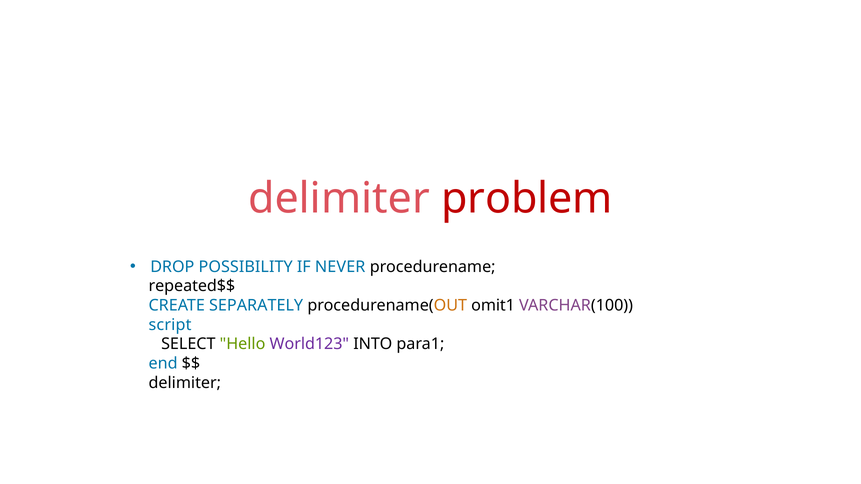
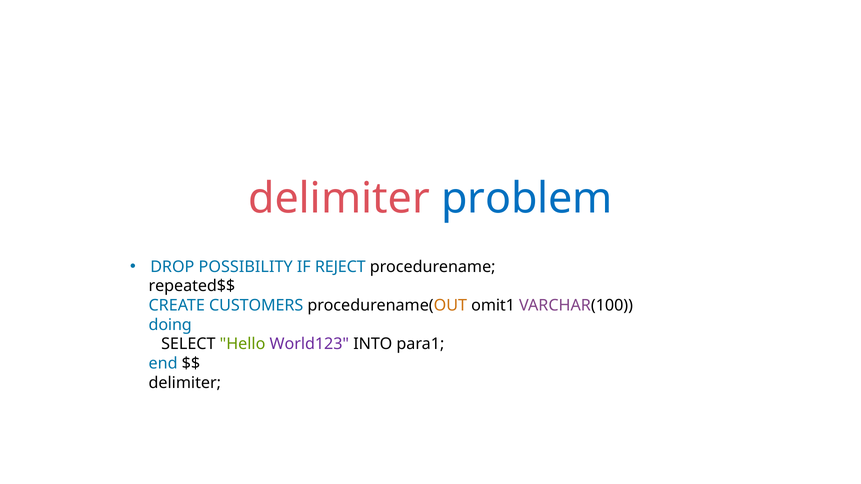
problem colour: red -> blue
NEVER: NEVER -> REJECT
SEPARATELY: SEPARATELY -> CUSTOMERS
script: script -> doing
